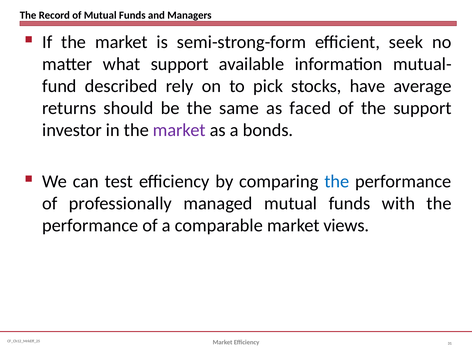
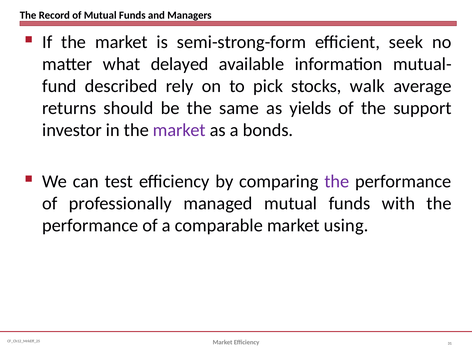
what support: support -> delayed
have: have -> walk
faced: faced -> yields
the at (337, 181) colour: blue -> purple
views: views -> using
